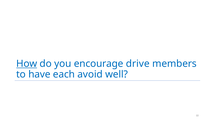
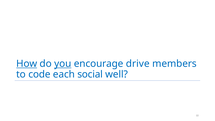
you underline: none -> present
have: have -> code
avoid: avoid -> social
